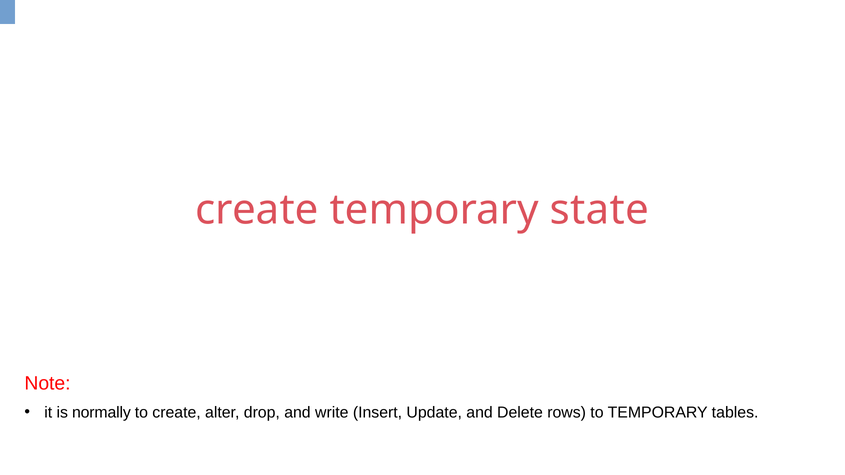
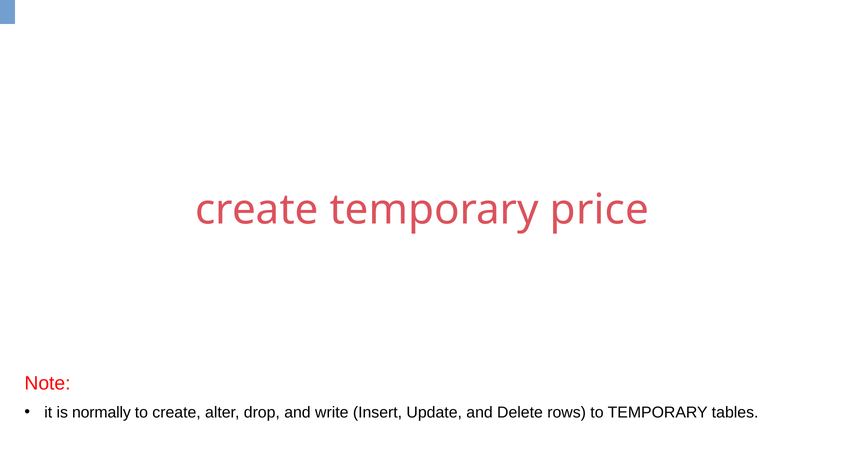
state: state -> price
